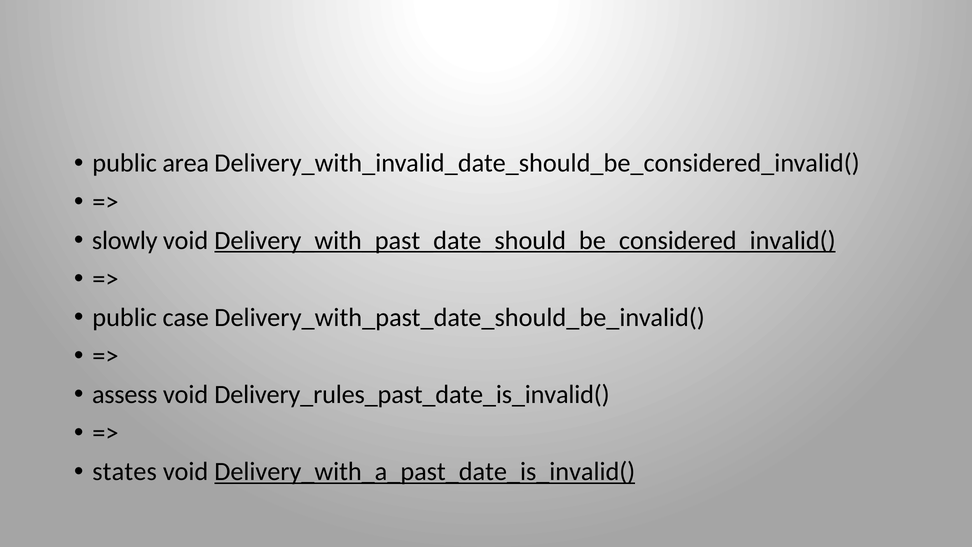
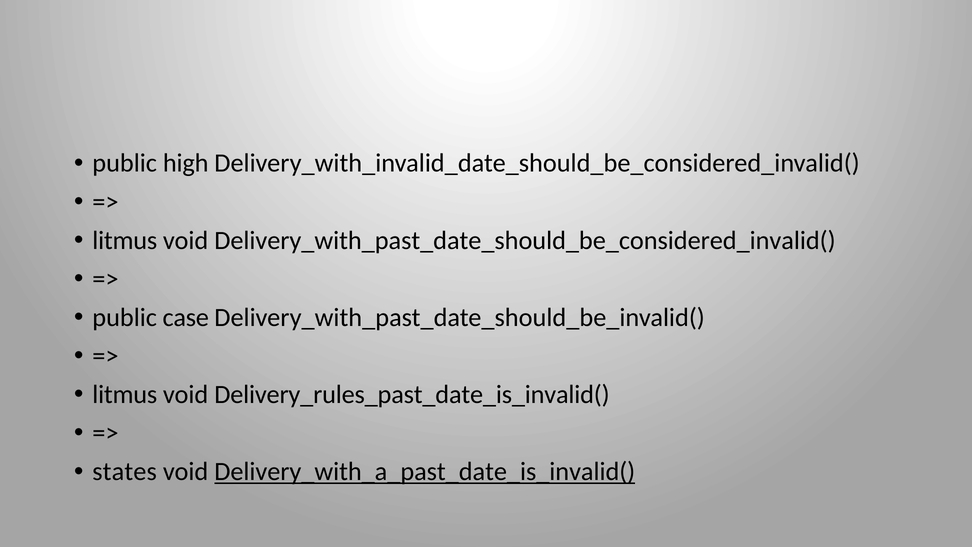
area: area -> high
slowly at (125, 240): slowly -> litmus
Delivery_with_past_date_should_be_considered_invalid( underline: present -> none
assess at (125, 394): assess -> litmus
